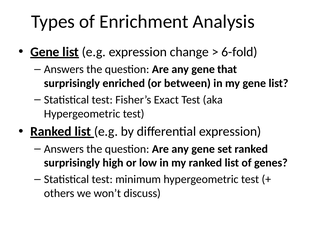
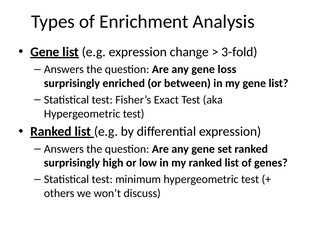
6-fold: 6-fold -> 3-fold
that: that -> loss
